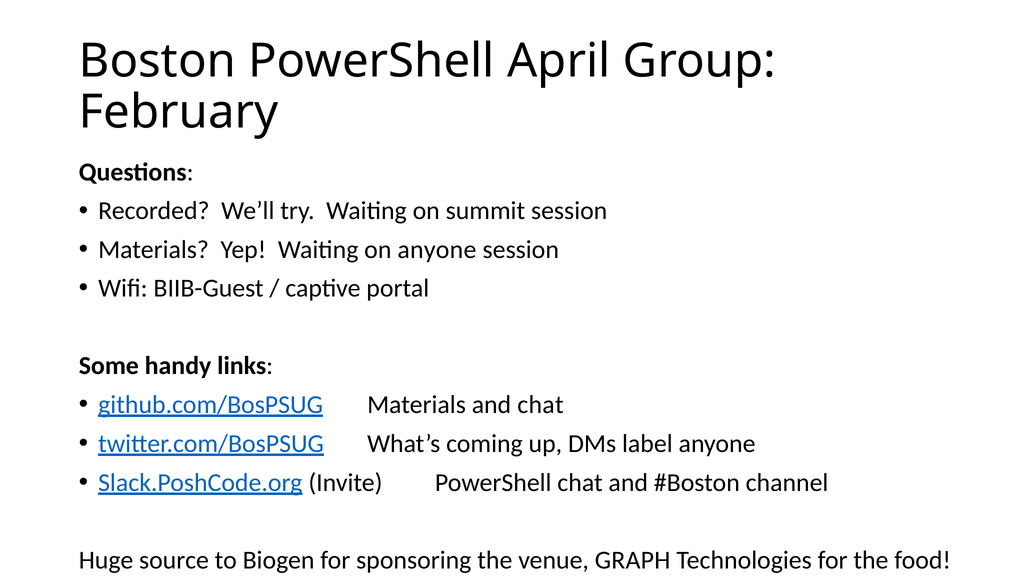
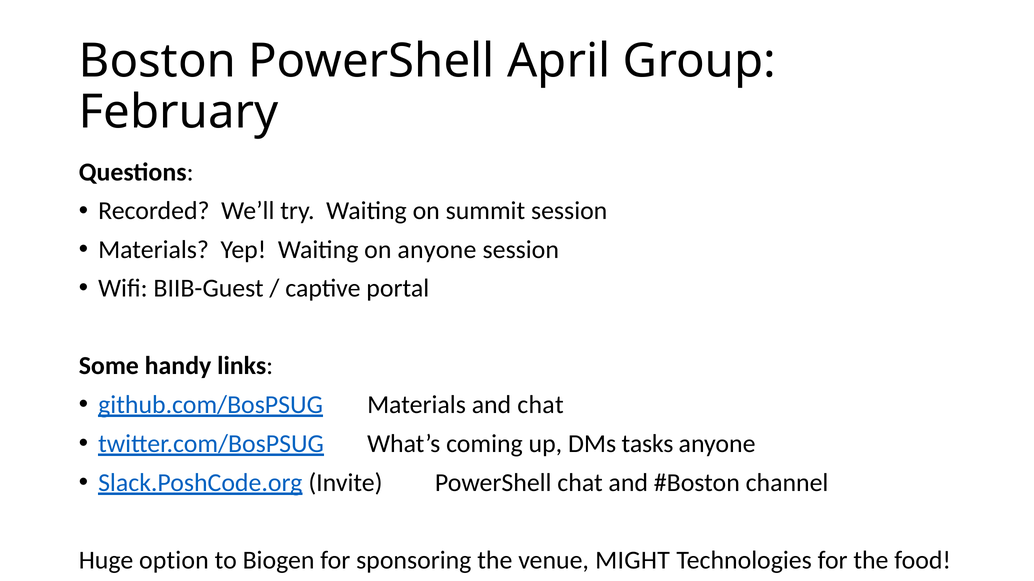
label: label -> tasks
source: source -> option
GRAPH: GRAPH -> MIGHT
